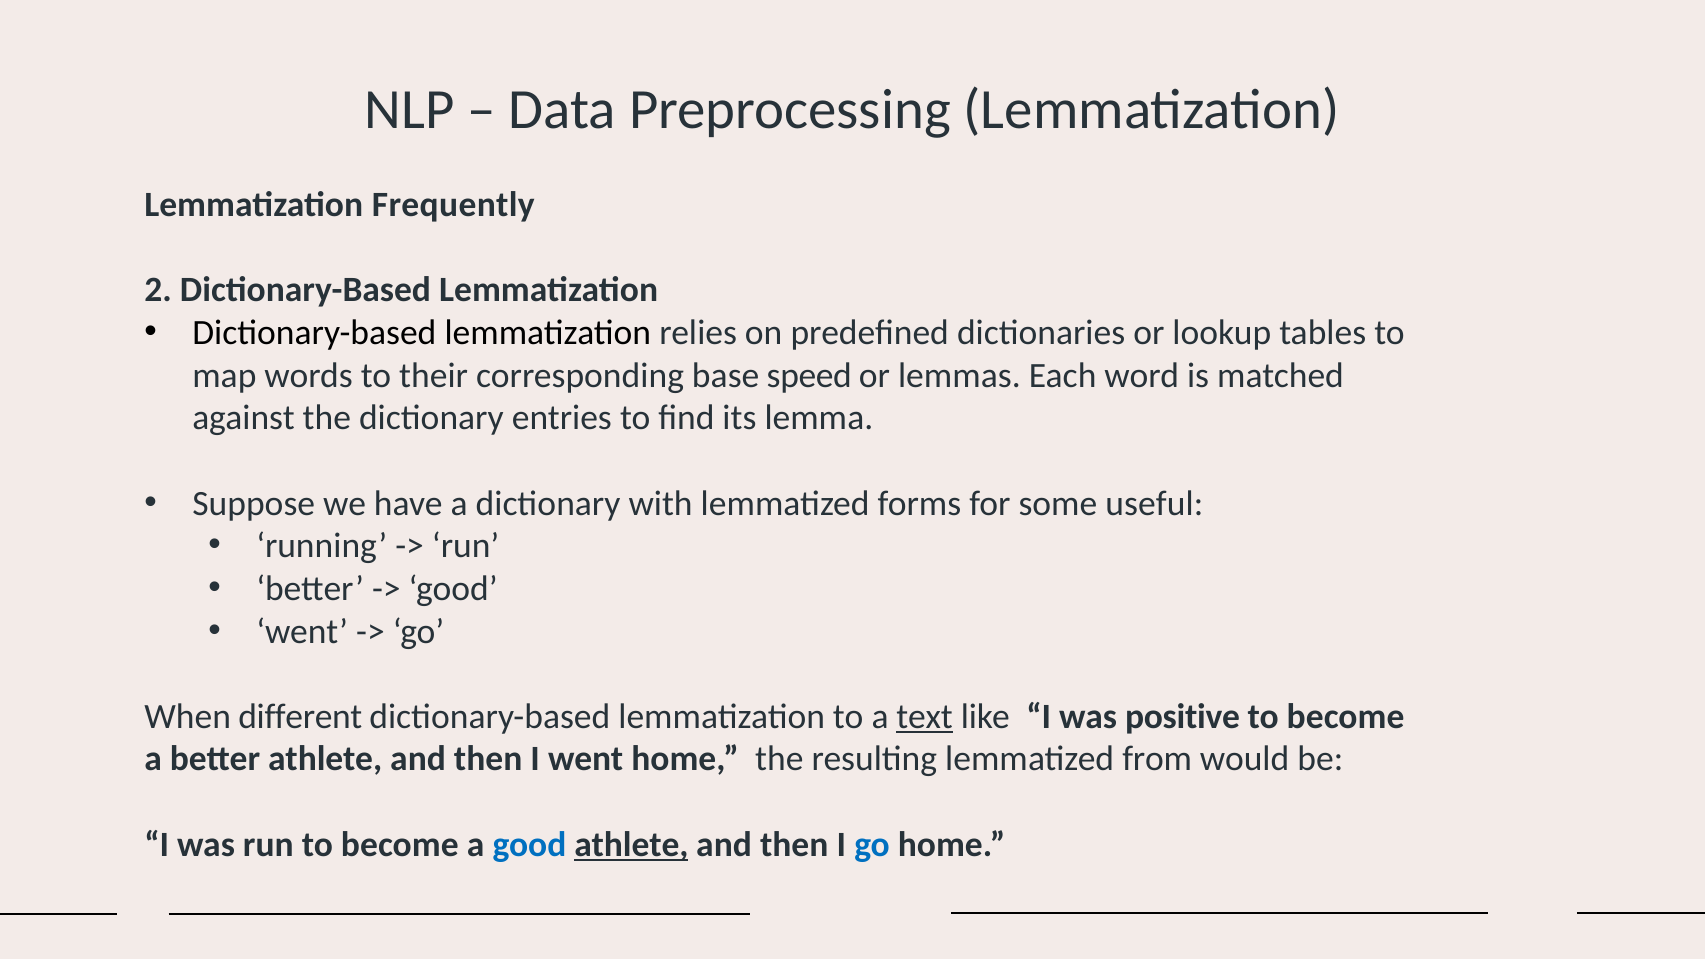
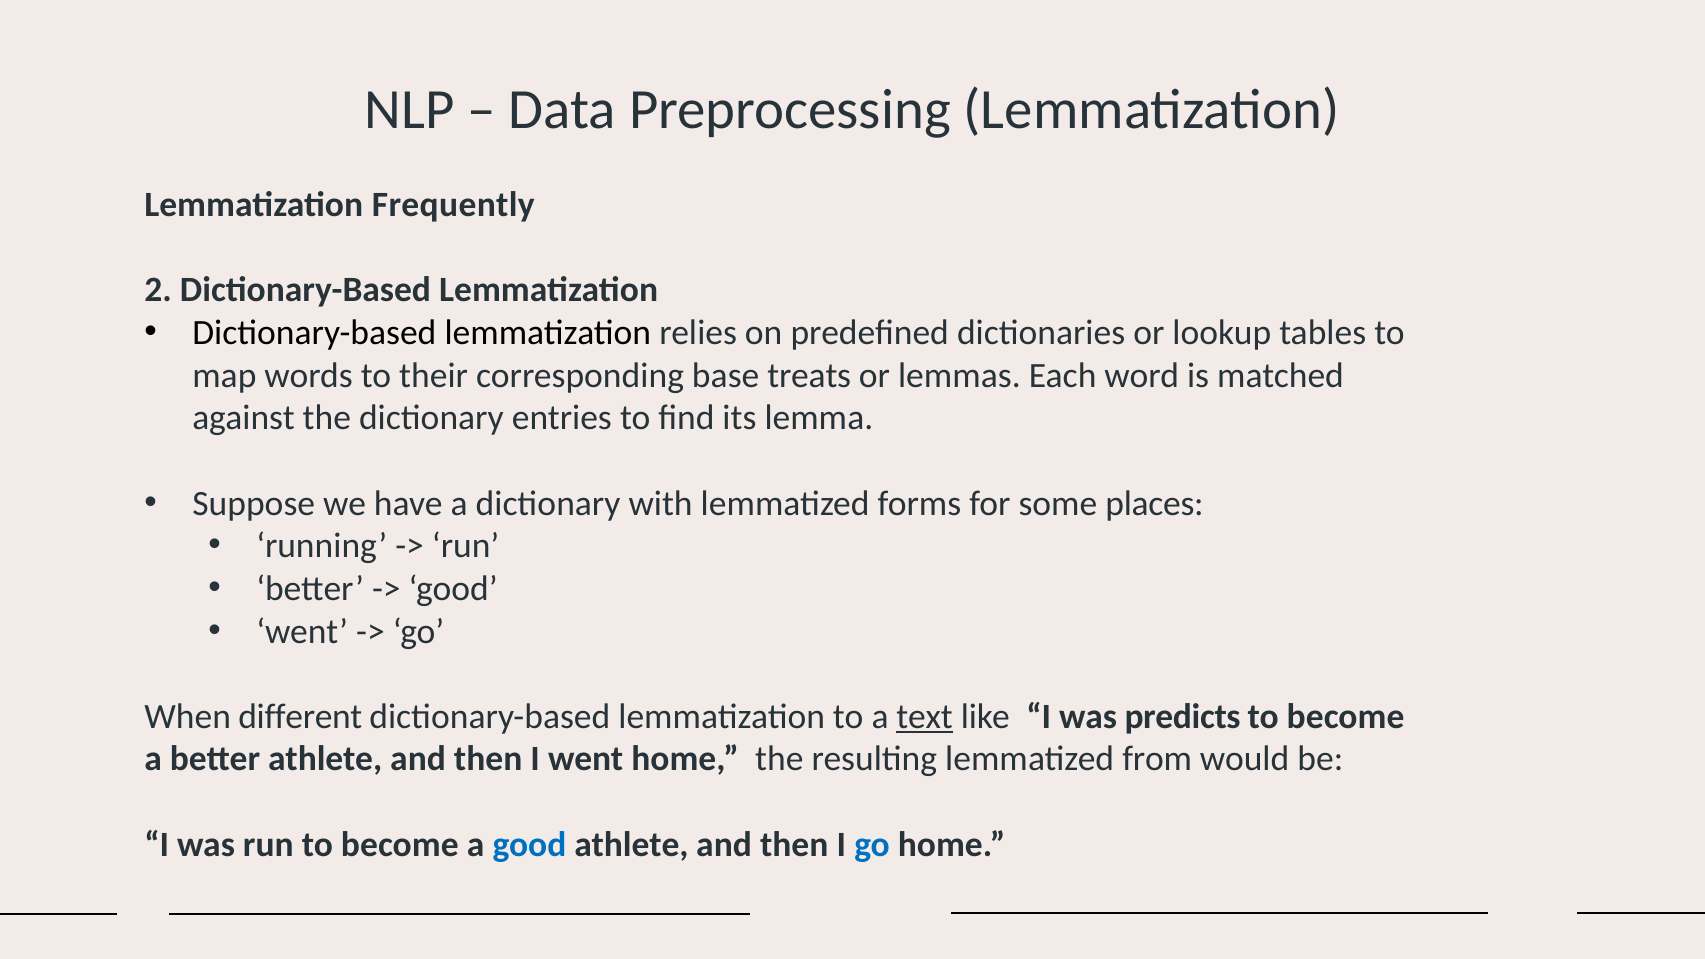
speed: speed -> treats
useful: useful -> places
positive: positive -> predicts
athlete at (631, 845) underline: present -> none
